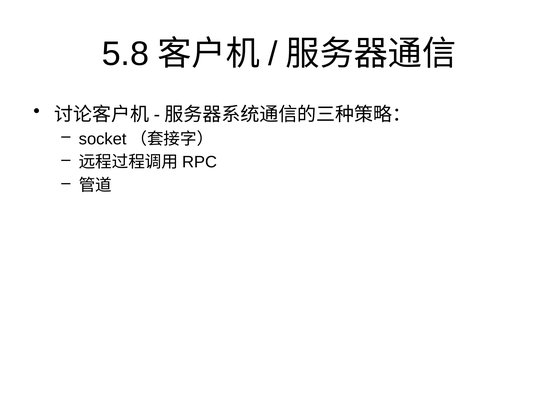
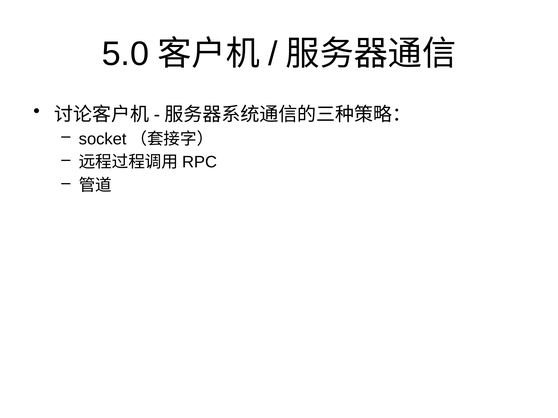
5.8: 5.8 -> 5.0
